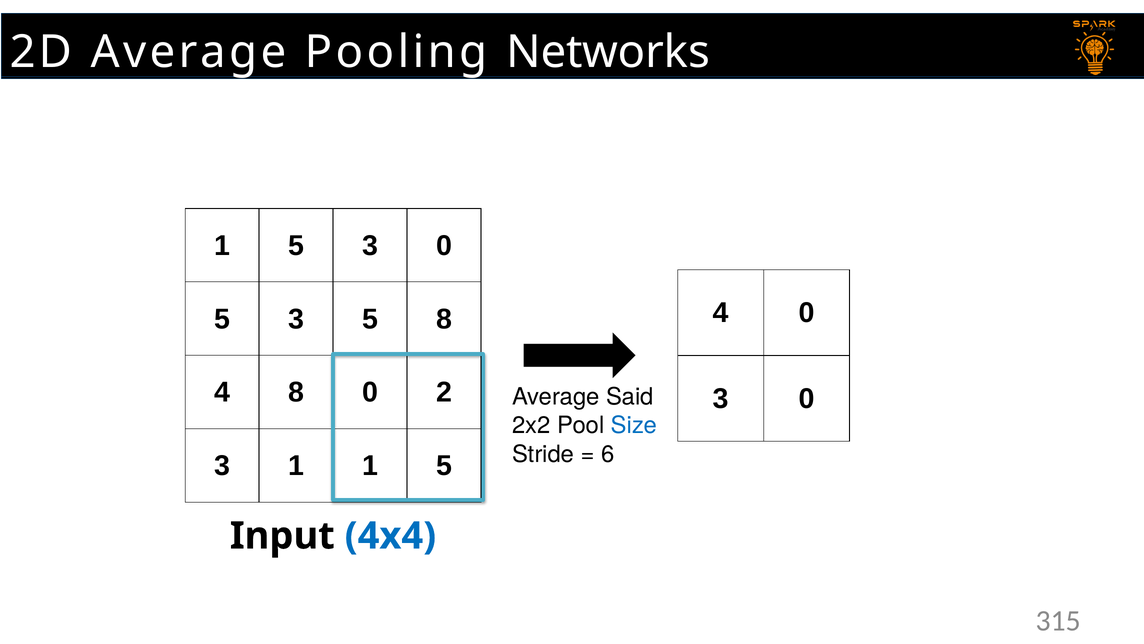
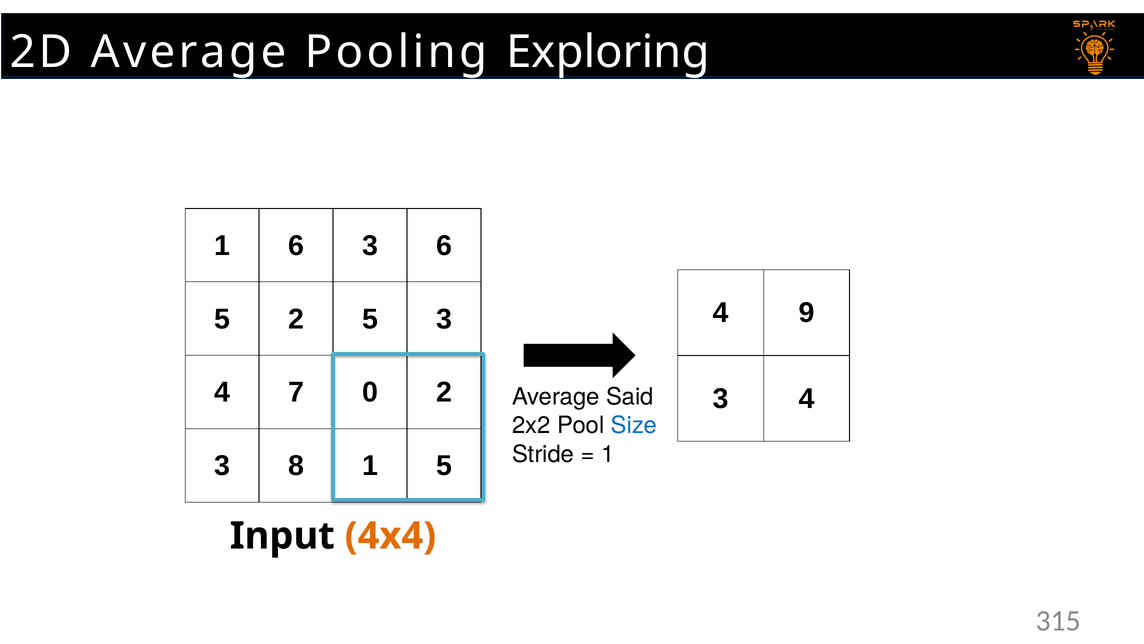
Networks: Networks -> Exploring
5 at (296, 245): 5 -> 6
0 at (444, 245): 0 -> 6
4 0: 0 -> 9
3 at (296, 319): 3 -> 2
5 8: 8 -> 3
4 8: 8 -> 7
0 at (807, 399): 0 -> 4
6 at (608, 454): 6 -> 1
3 1: 1 -> 8
4x4 colour: blue -> orange
